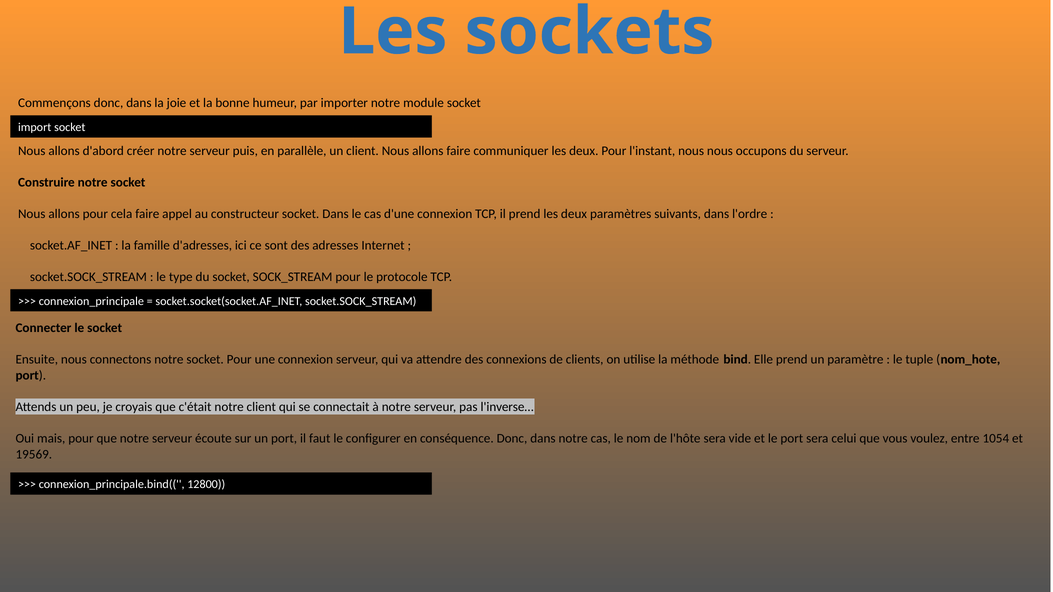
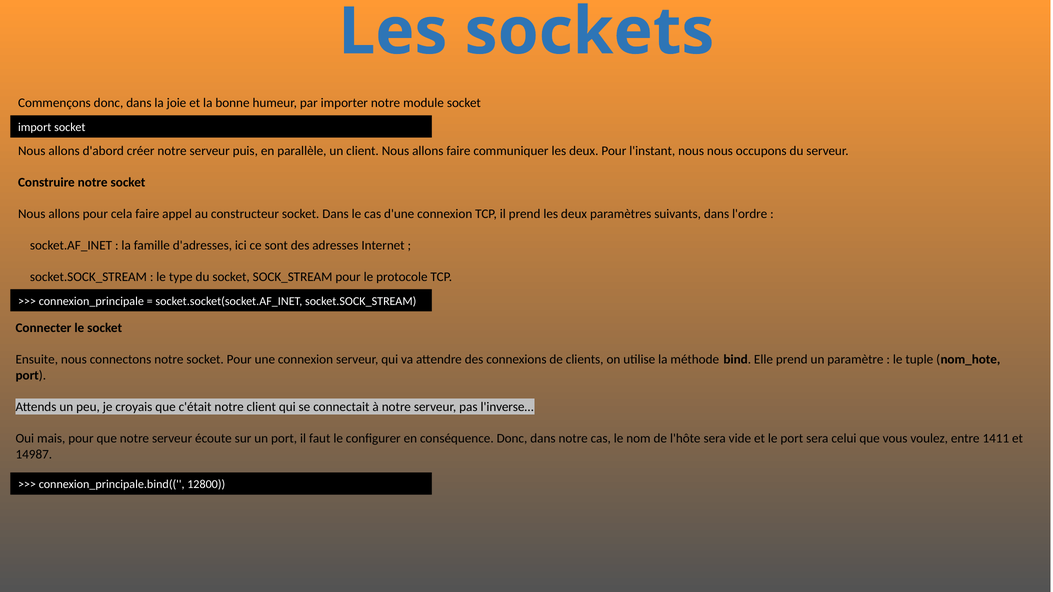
1054: 1054 -> 1411
19569: 19569 -> 14987
